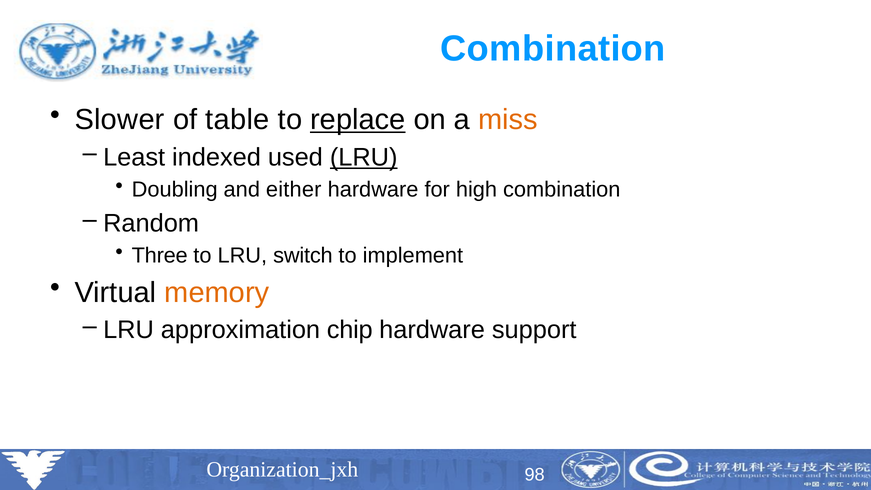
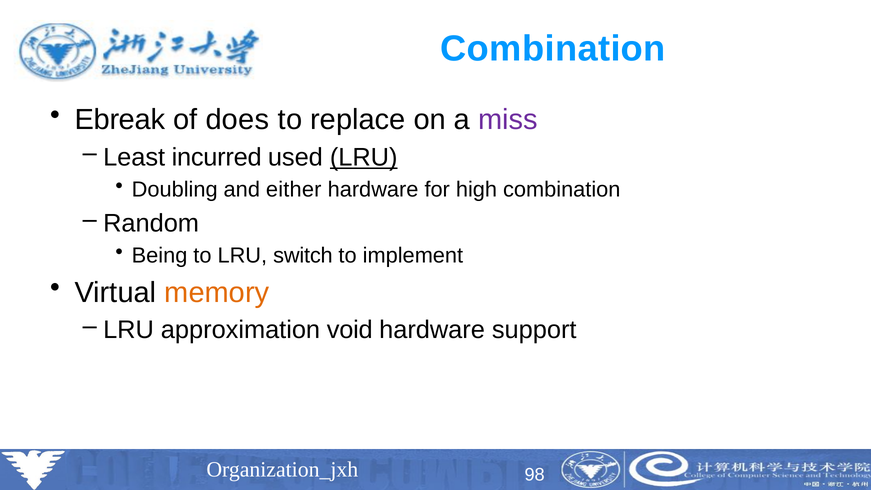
Slower: Slower -> Ebreak
table: table -> does
replace underline: present -> none
miss colour: orange -> purple
indexed: indexed -> incurred
Three: Three -> Being
chip: chip -> void
